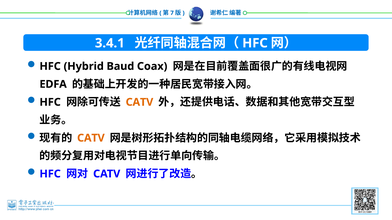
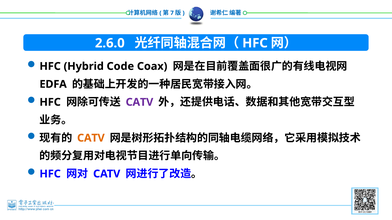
3.4.1: 3.4.1 -> 2.6.0
Baud: Baud -> Code
CATV at (139, 102) colour: orange -> purple
